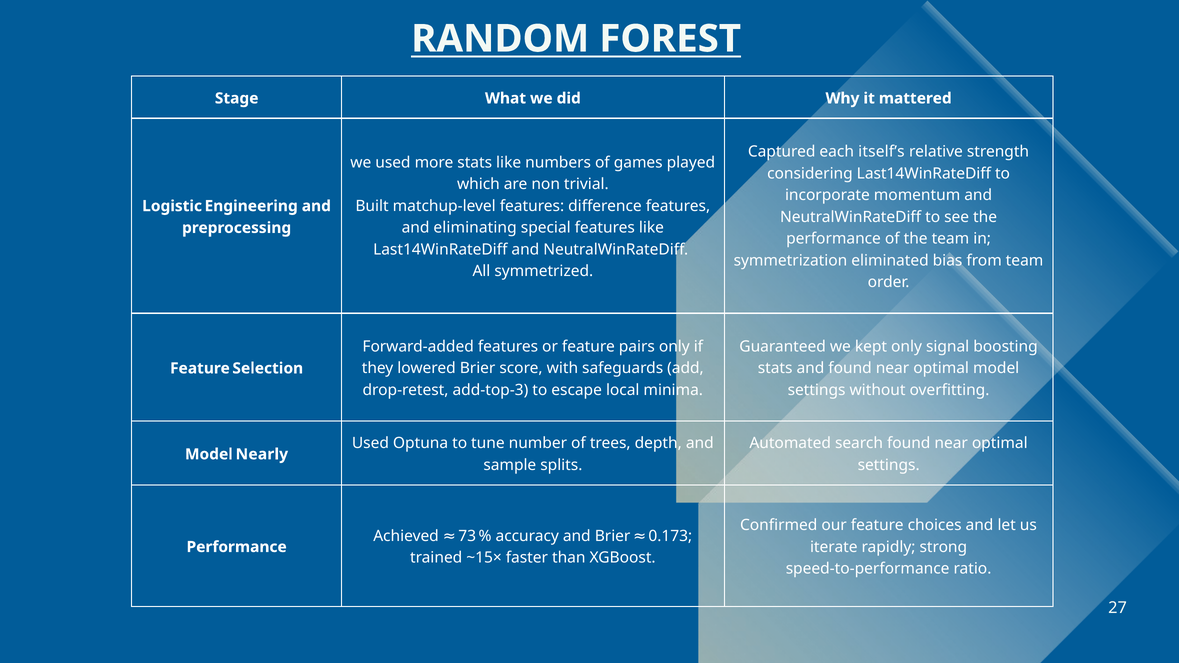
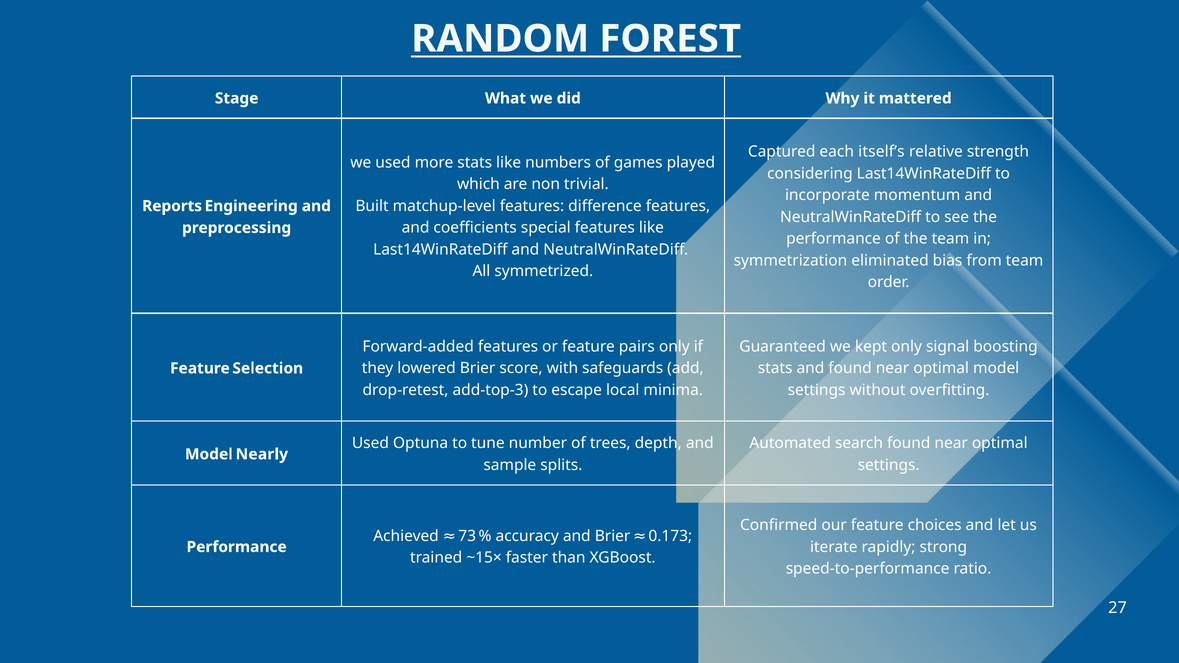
Logistic: Logistic -> Reports
eliminating: eliminating -> coefficients
